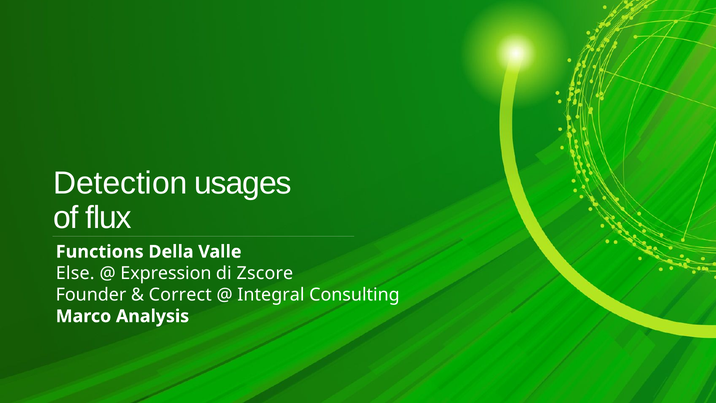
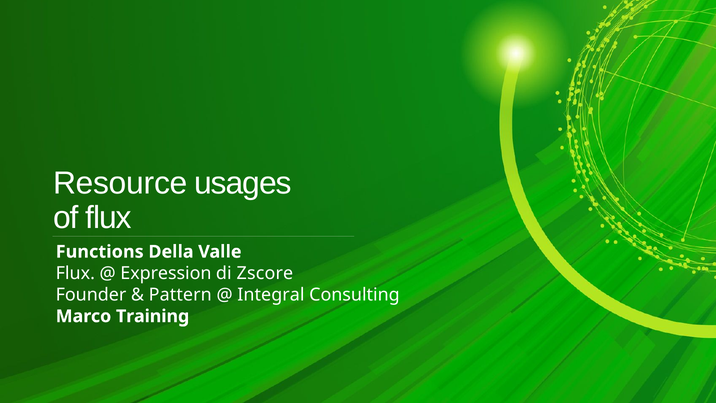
Detection: Detection -> Resource
Else at (75, 273): Else -> Flux
Correct: Correct -> Pattern
Analysis: Analysis -> Training
